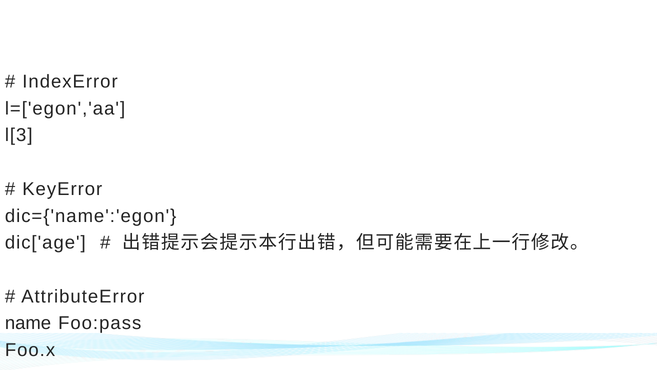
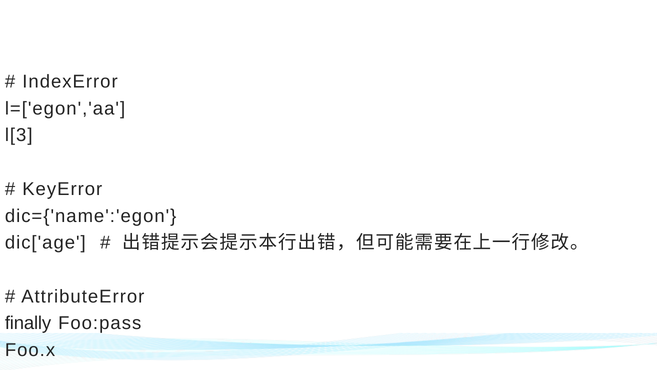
name: name -> finally
